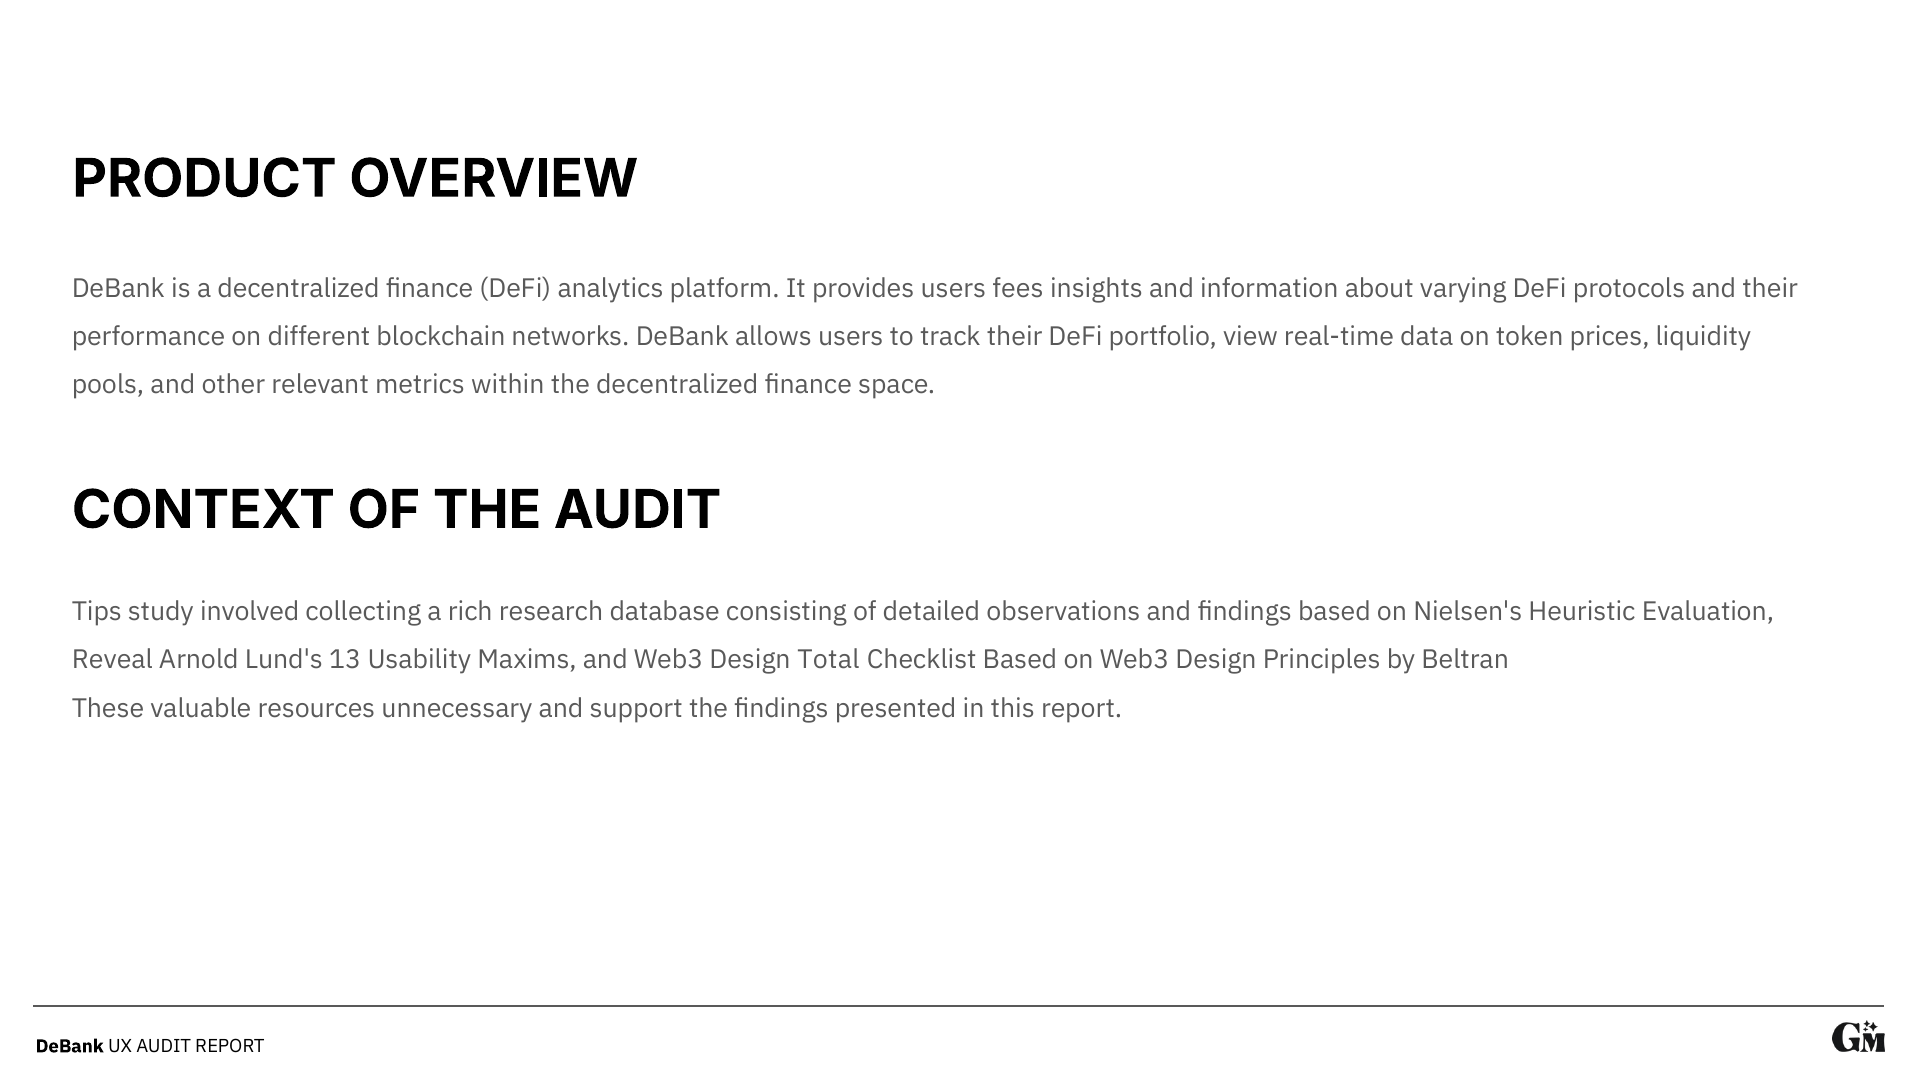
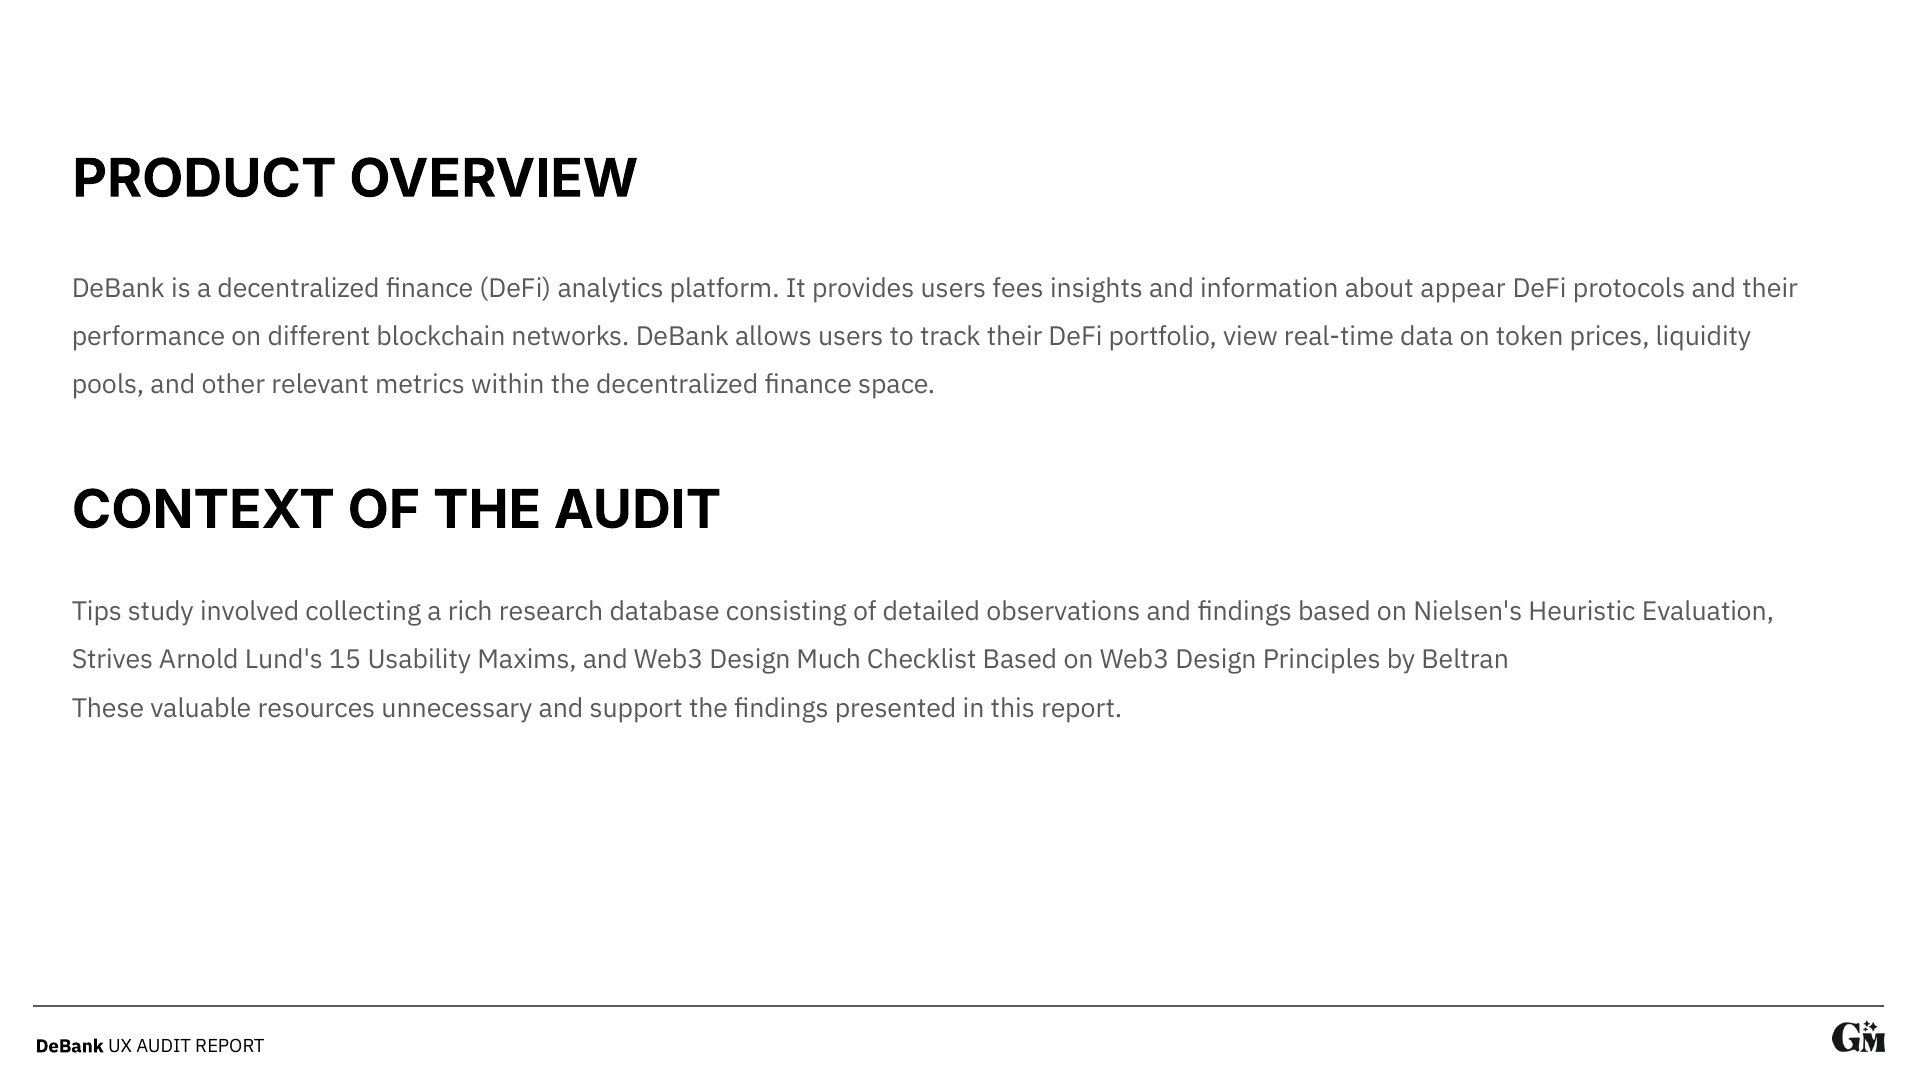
varying: varying -> appear
Reveal: Reveal -> Strives
13: 13 -> 15
Total: Total -> Much
